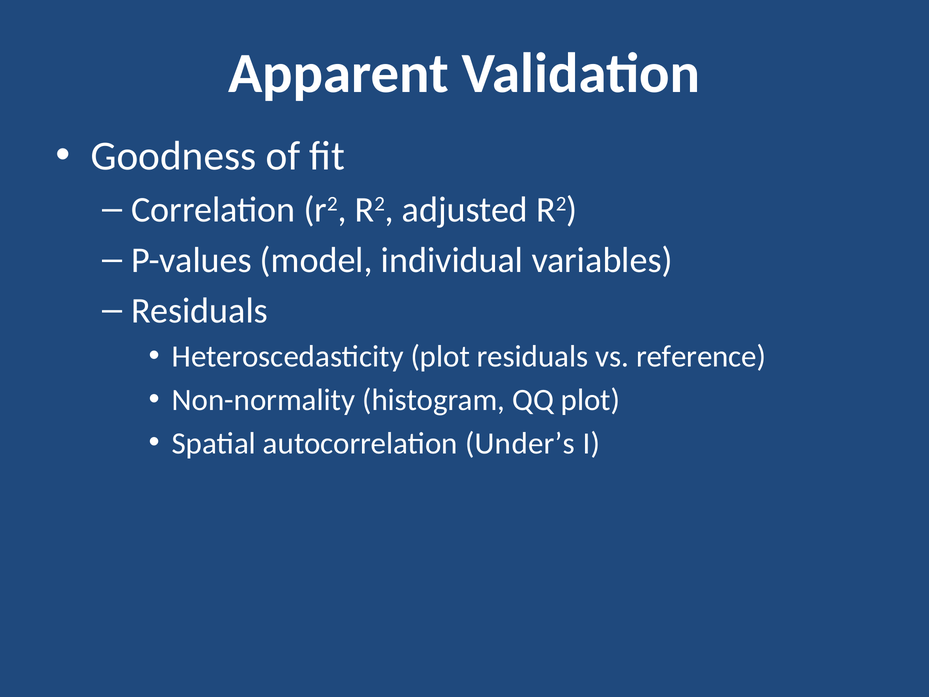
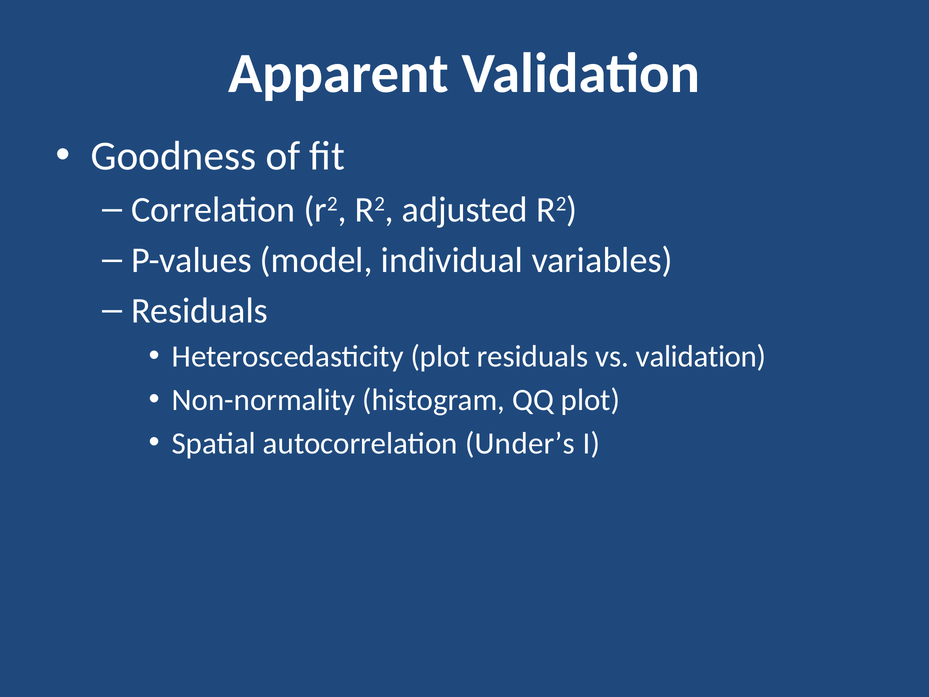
vs reference: reference -> validation
